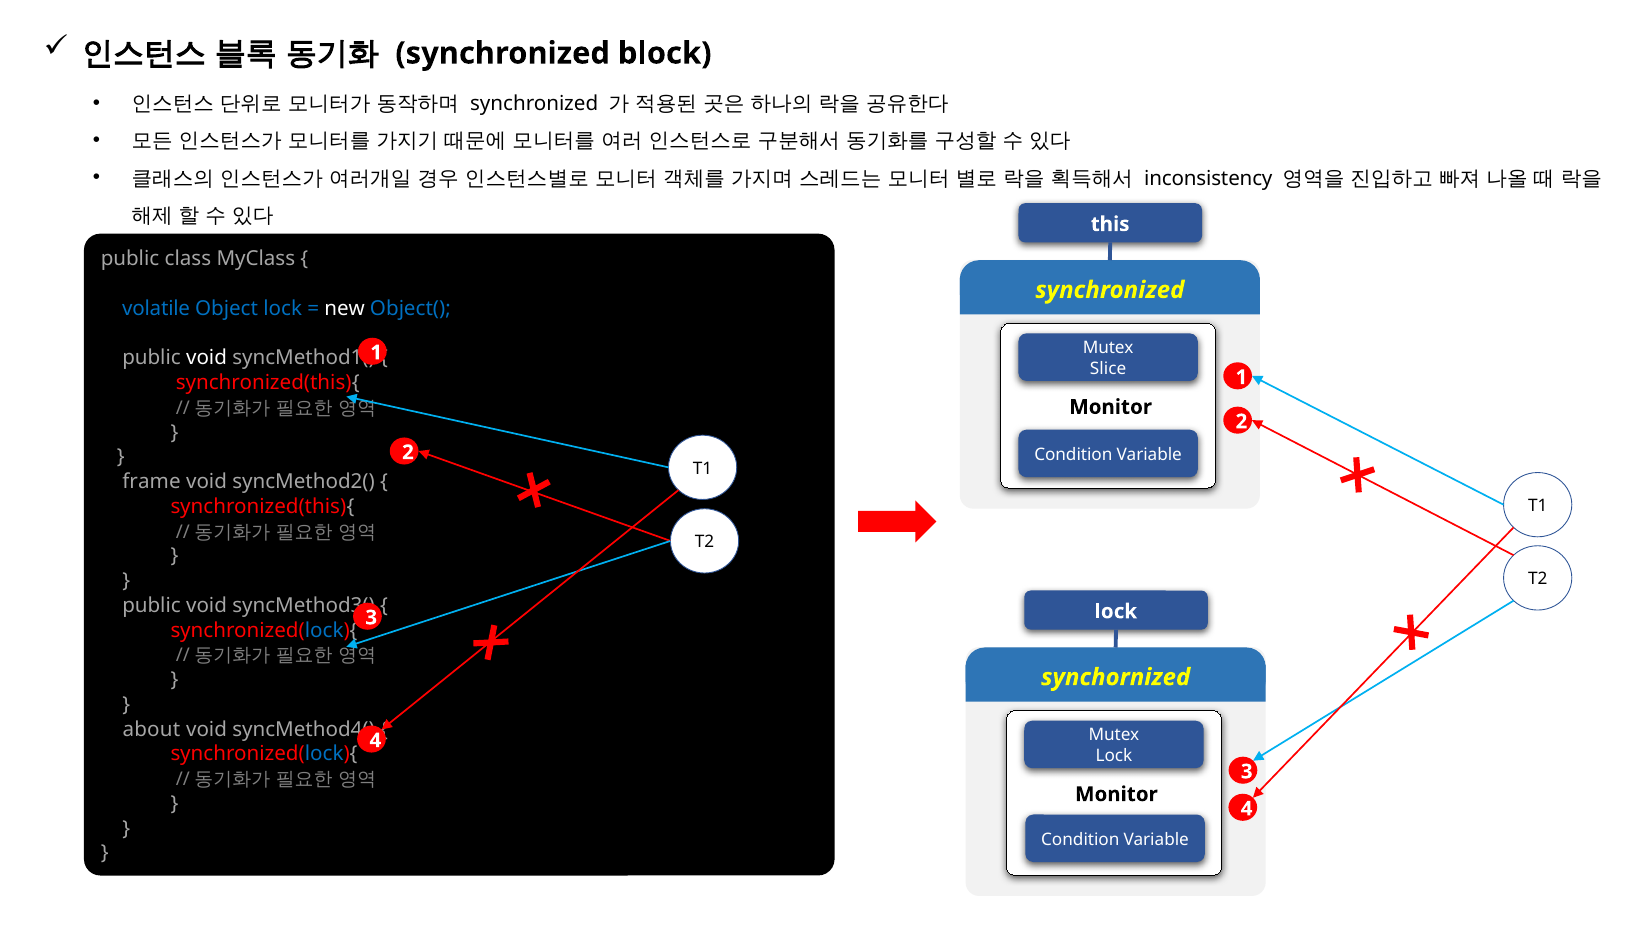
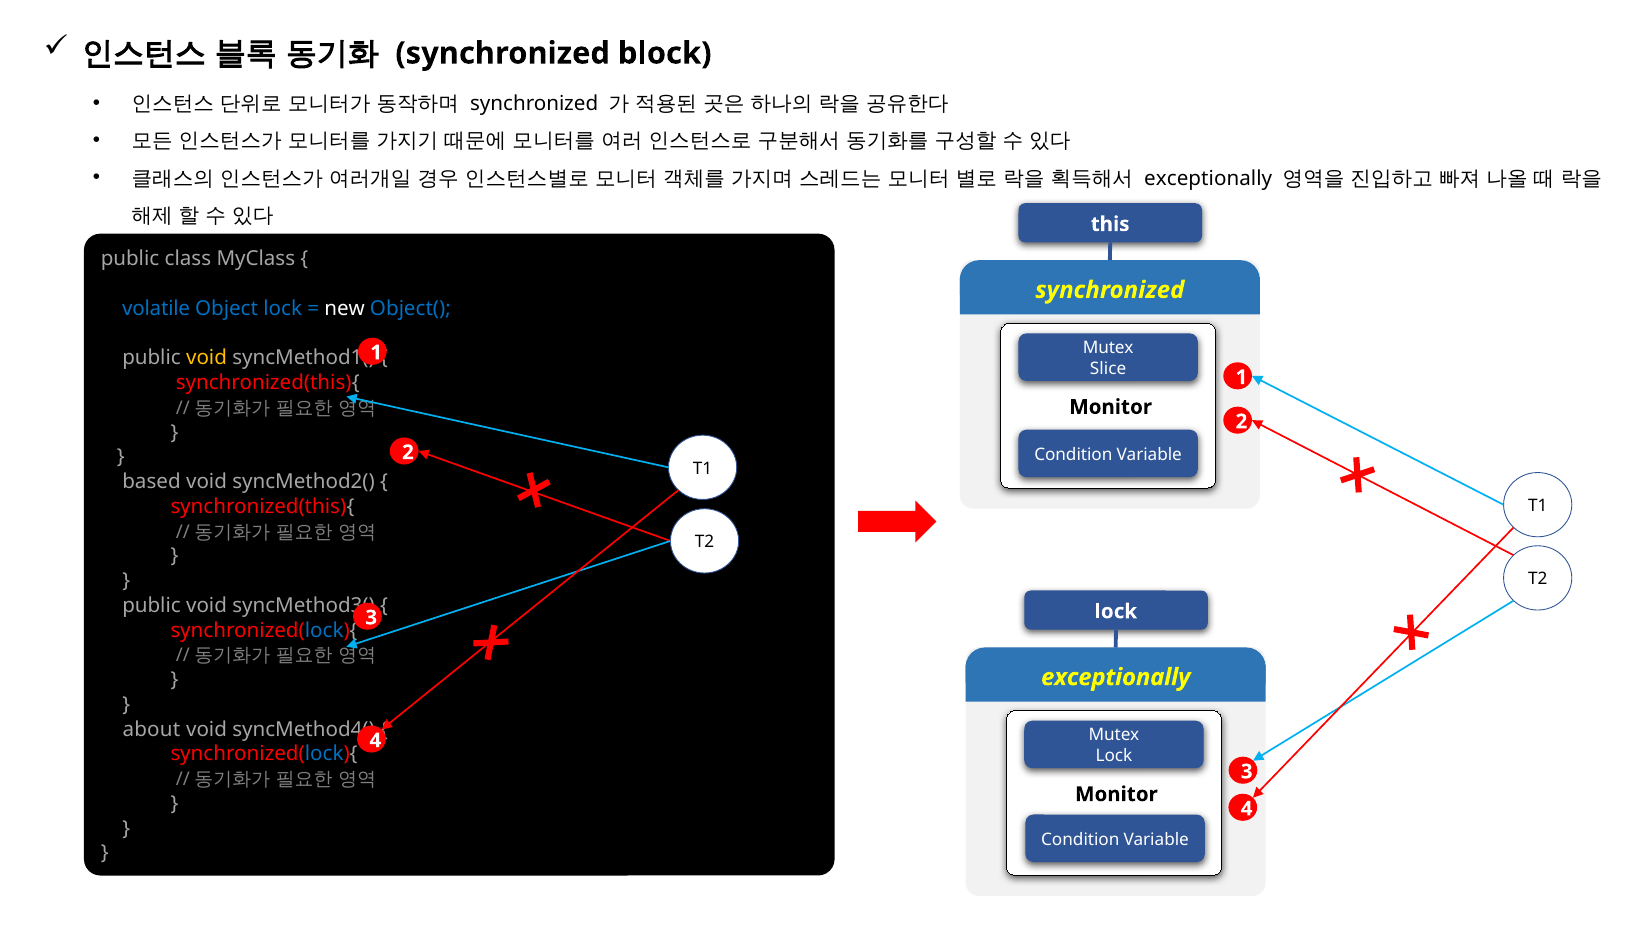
inconsistency at (1208, 178): inconsistency -> exceptionally
void at (207, 358) colour: white -> yellow
frame: frame -> based
synchornized at (1116, 677): synchornized -> exceptionally
